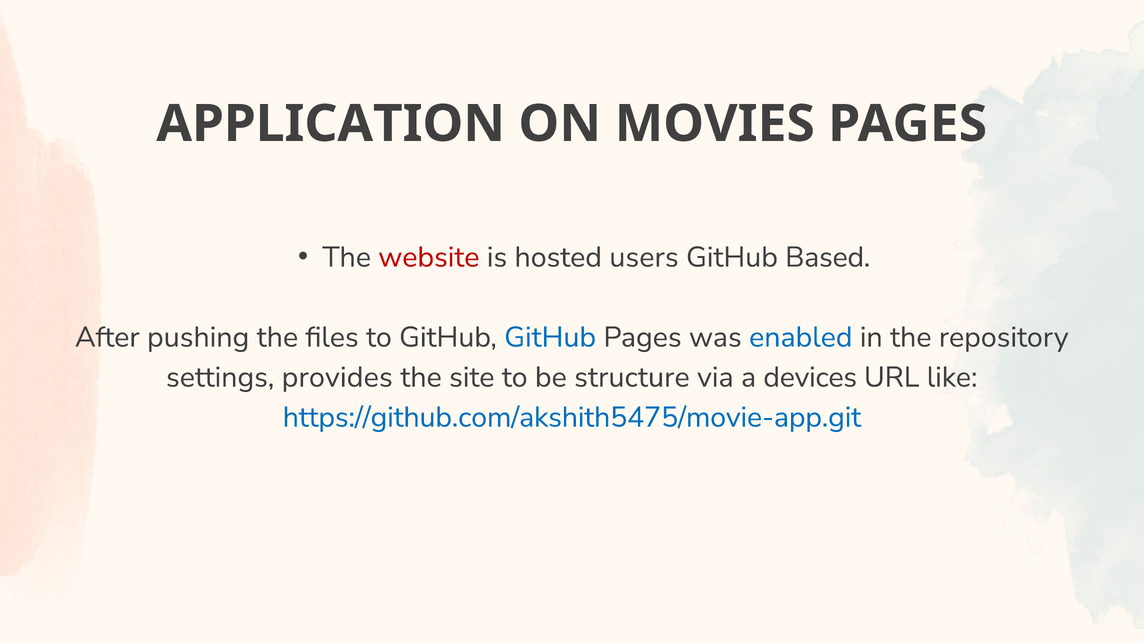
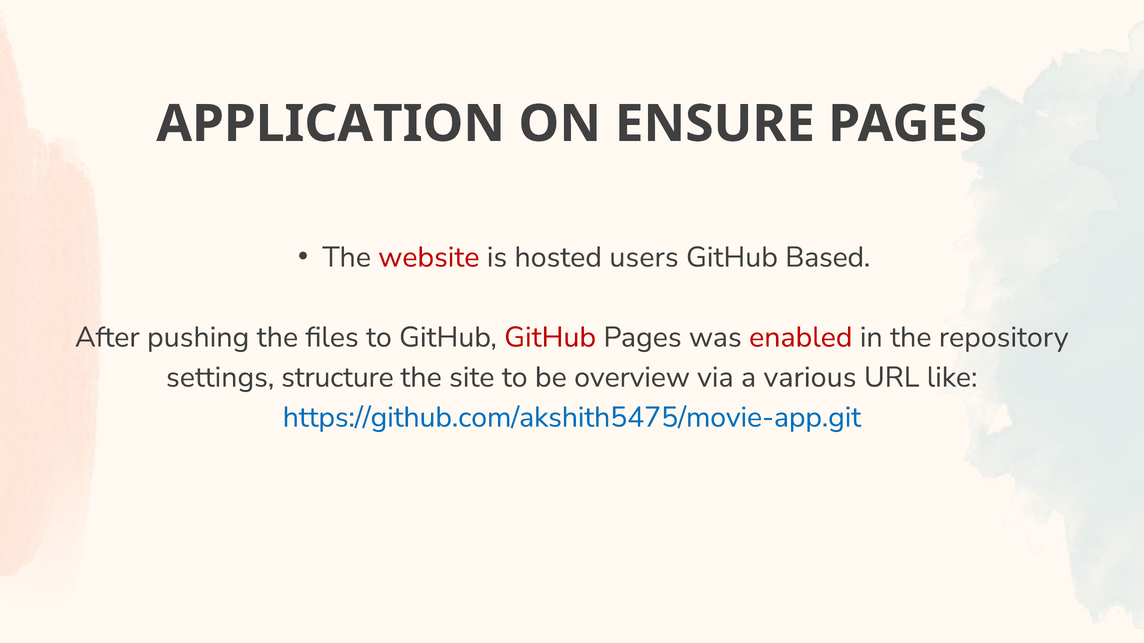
MOVIES: MOVIES -> ENSURE
GitHub at (550, 337) colour: blue -> red
enabled colour: blue -> red
provides: provides -> structure
structure: structure -> overview
devices: devices -> various
